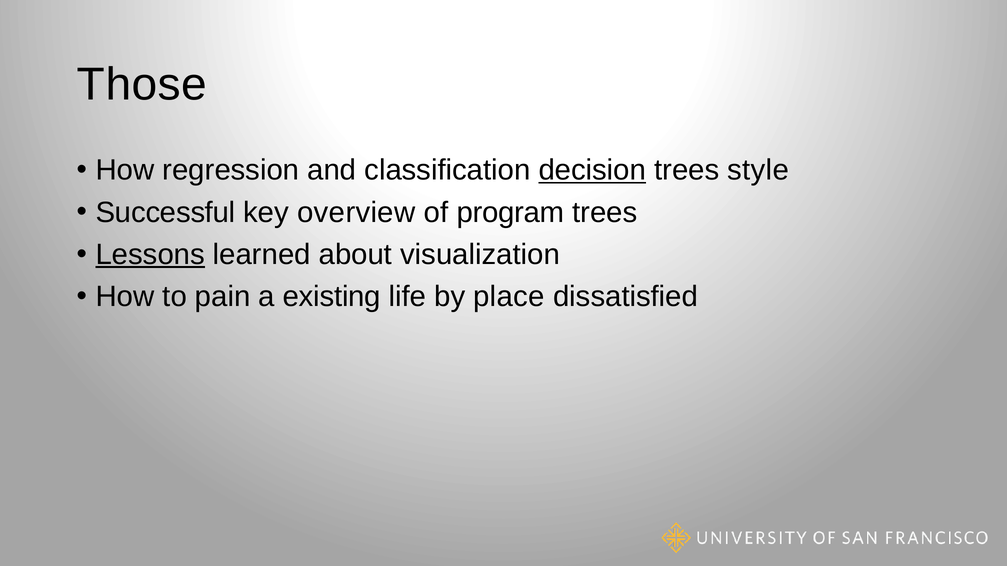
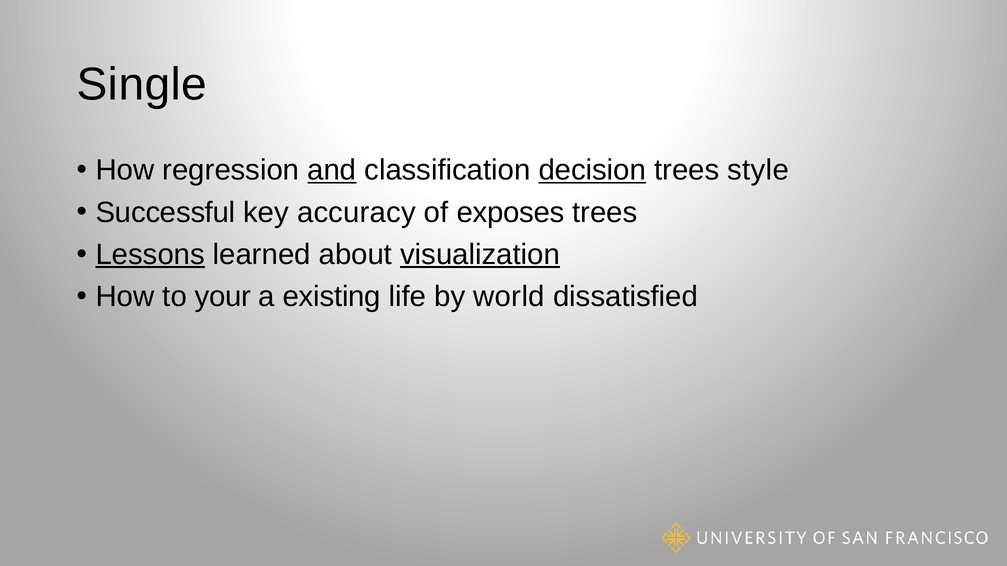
Those: Those -> Single
and underline: none -> present
overview: overview -> accuracy
program: program -> exposes
visualization underline: none -> present
pain: pain -> your
place: place -> world
